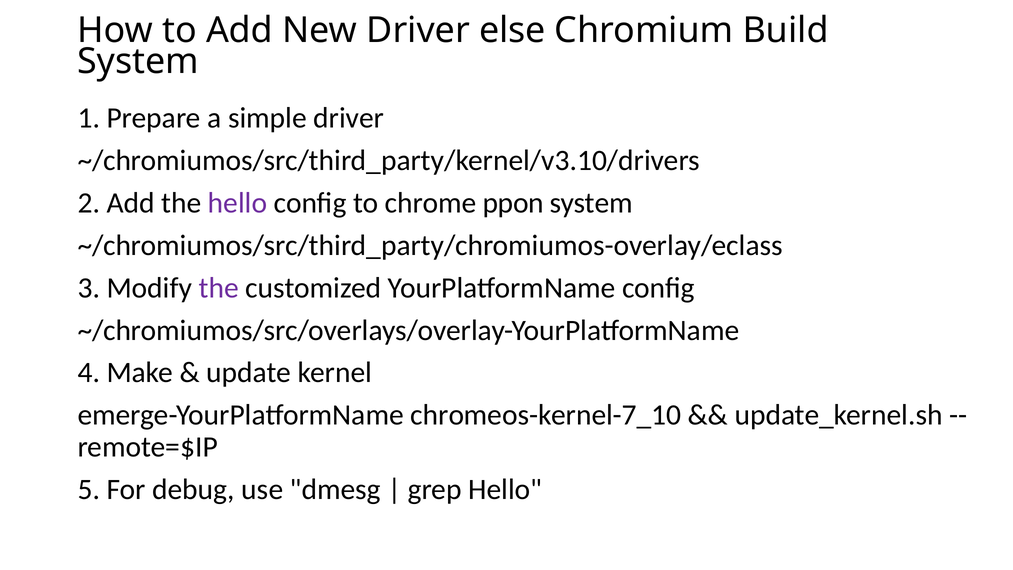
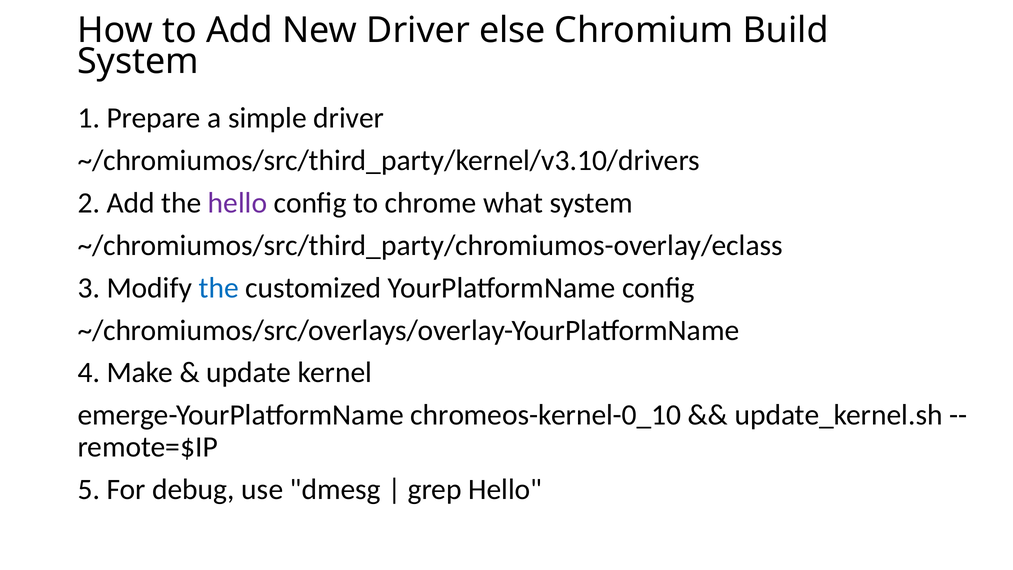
ppon: ppon -> what
the at (219, 288) colour: purple -> blue
chromeos-kernel-7_10: chromeos-kernel-7_10 -> chromeos-kernel-0_10
